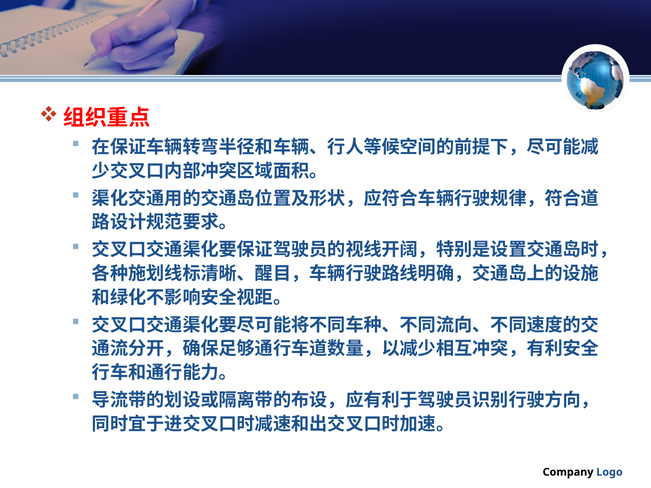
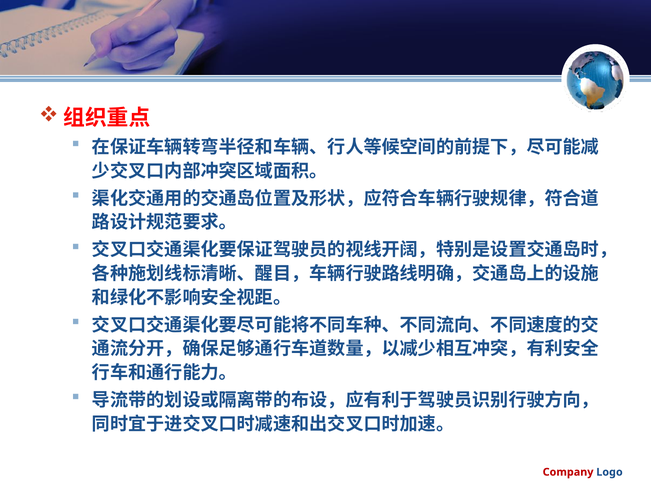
Company colour: black -> red
